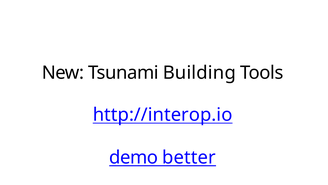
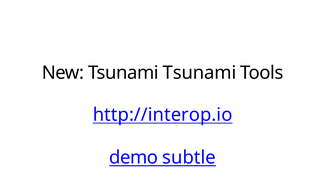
Tsunami Building: Building -> Tsunami
better: better -> subtle
